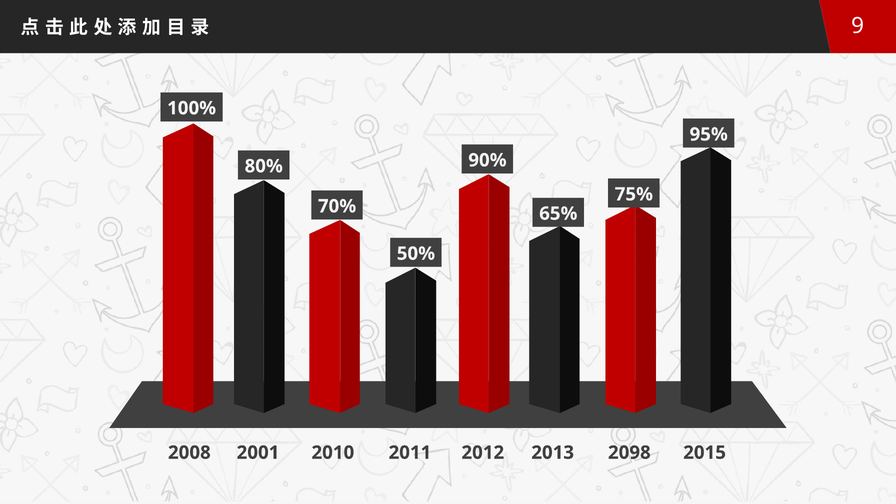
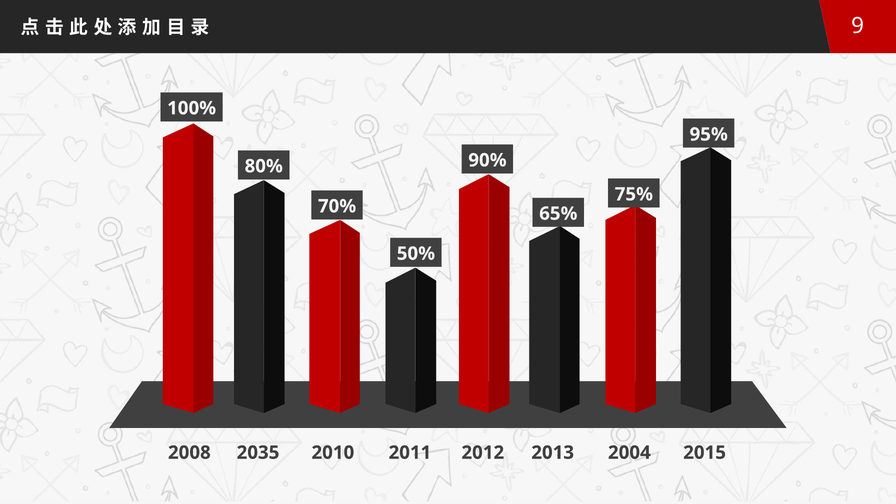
2001: 2001 -> 2035
2098: 2098 -> 2004
